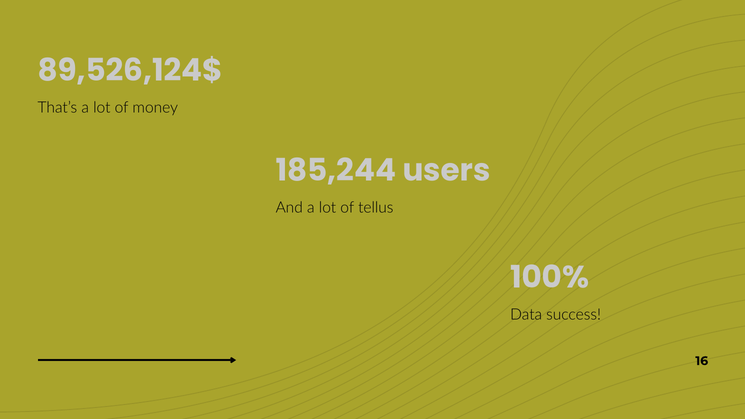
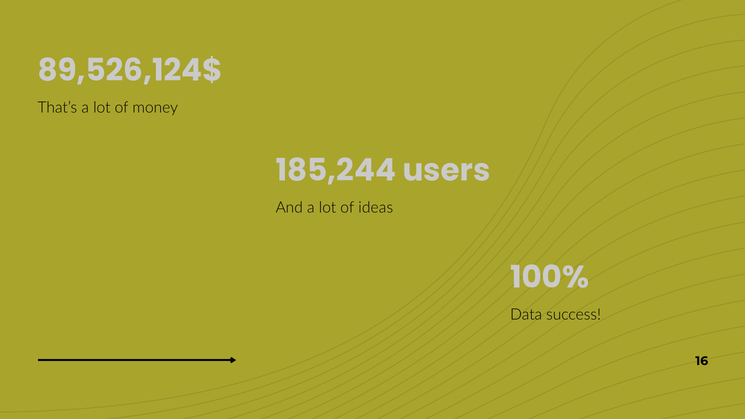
tellus: tellus -> ideas
